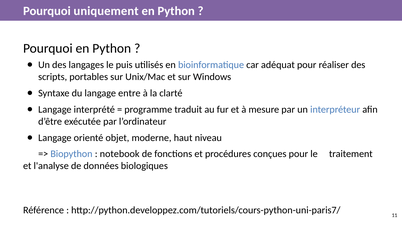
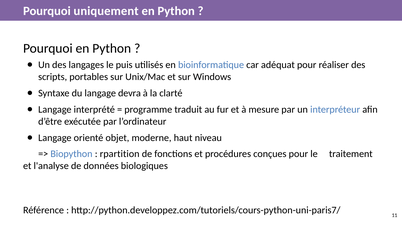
entre: entre -> devra
notebook: notebook -> rpartition
